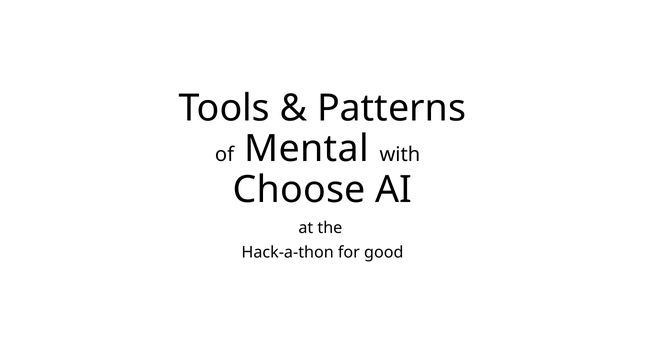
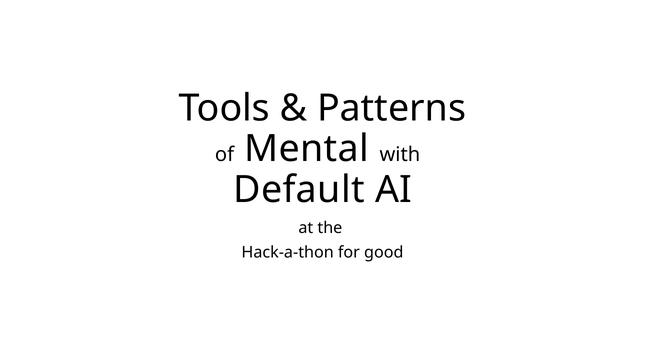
Choose: Choose -> Default
